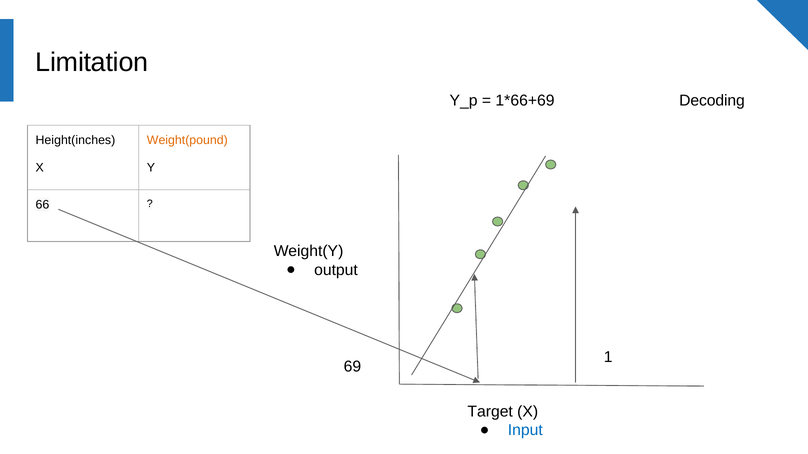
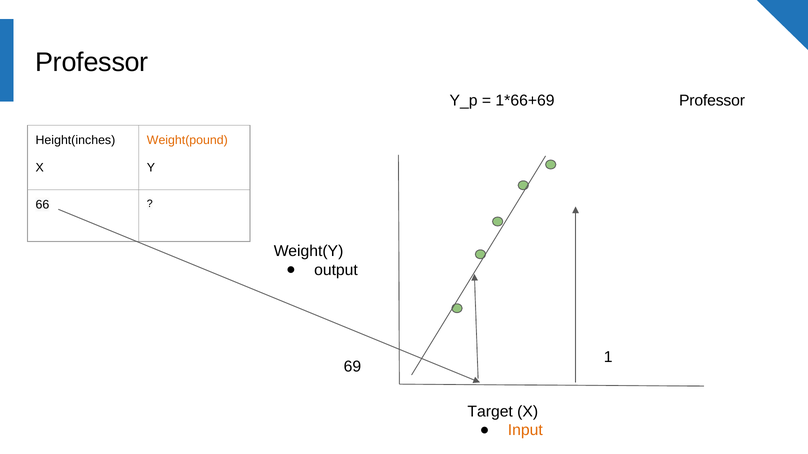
Limitation at (92, 62): Limitation -> Professor
Decoding at (712, 101): Decoding -> Professor
Input colour: blue -> orange
